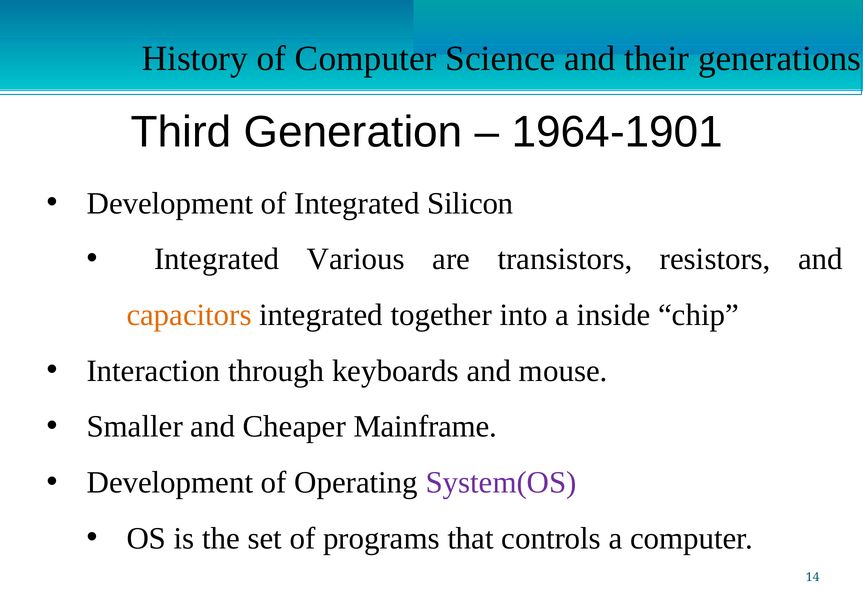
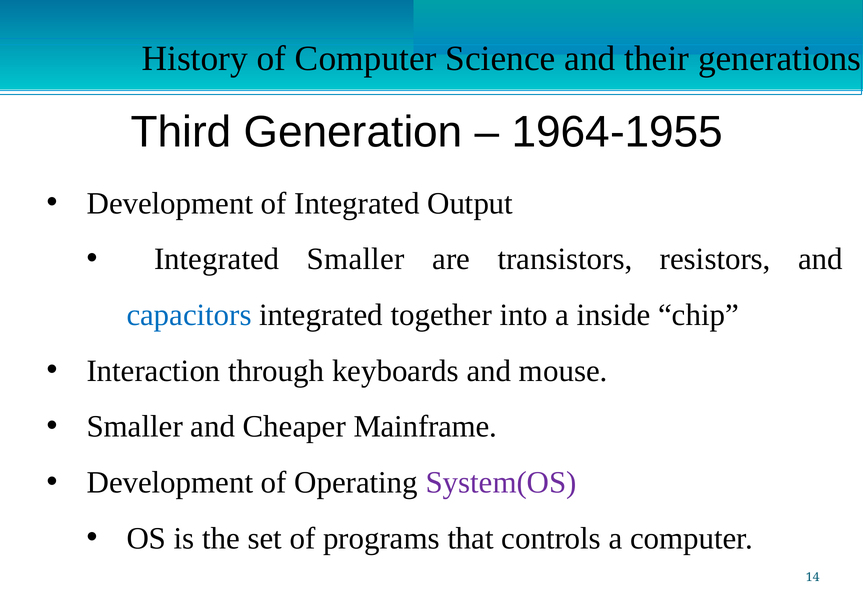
1964-1901: 1964-1901 -> 1964-1955
Silicon: Silicon -> Output
Integrated Various: Various -> Smaller
capacitors colour: orange -> blue
